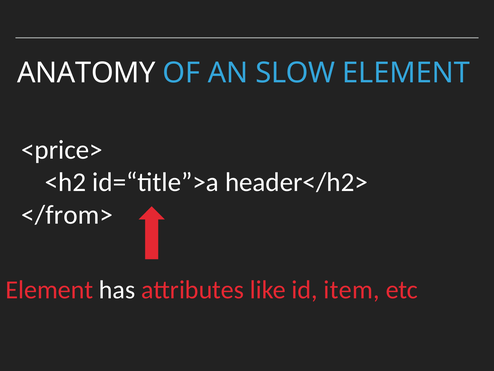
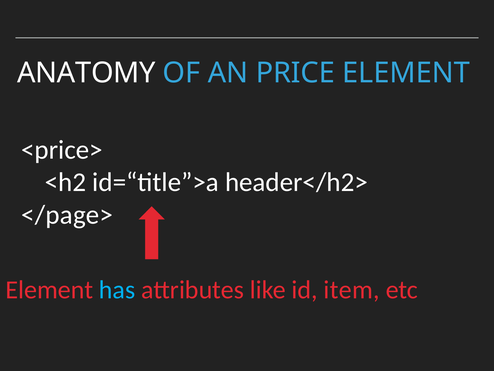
SLOW: SLOW -> PRICE
</from>: </from> -> </page>
has colour: white -> light blue
